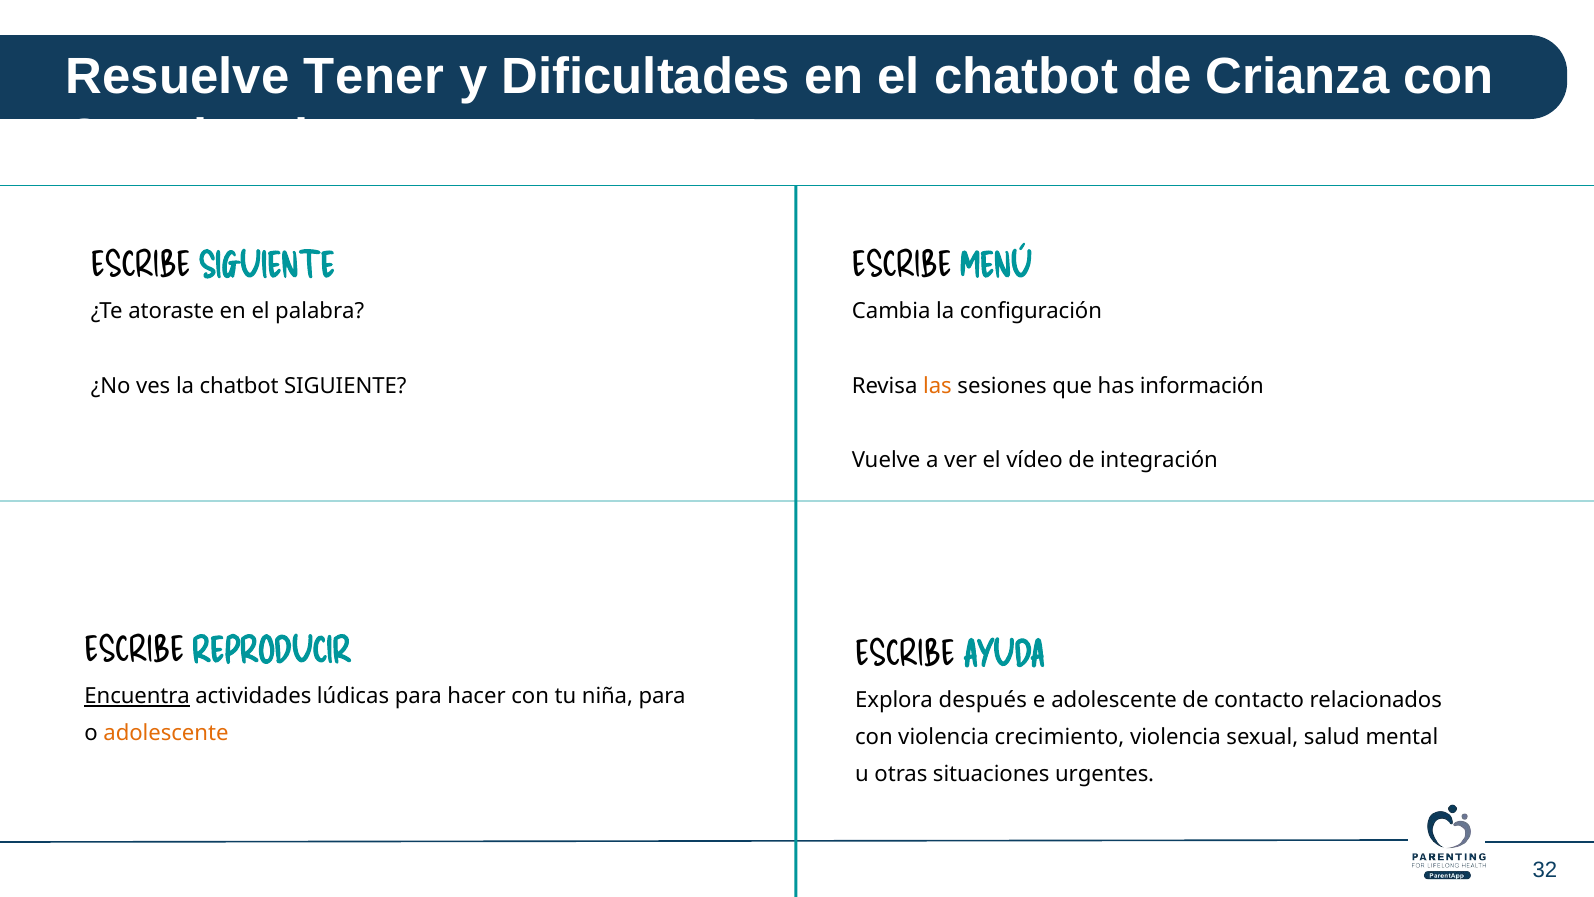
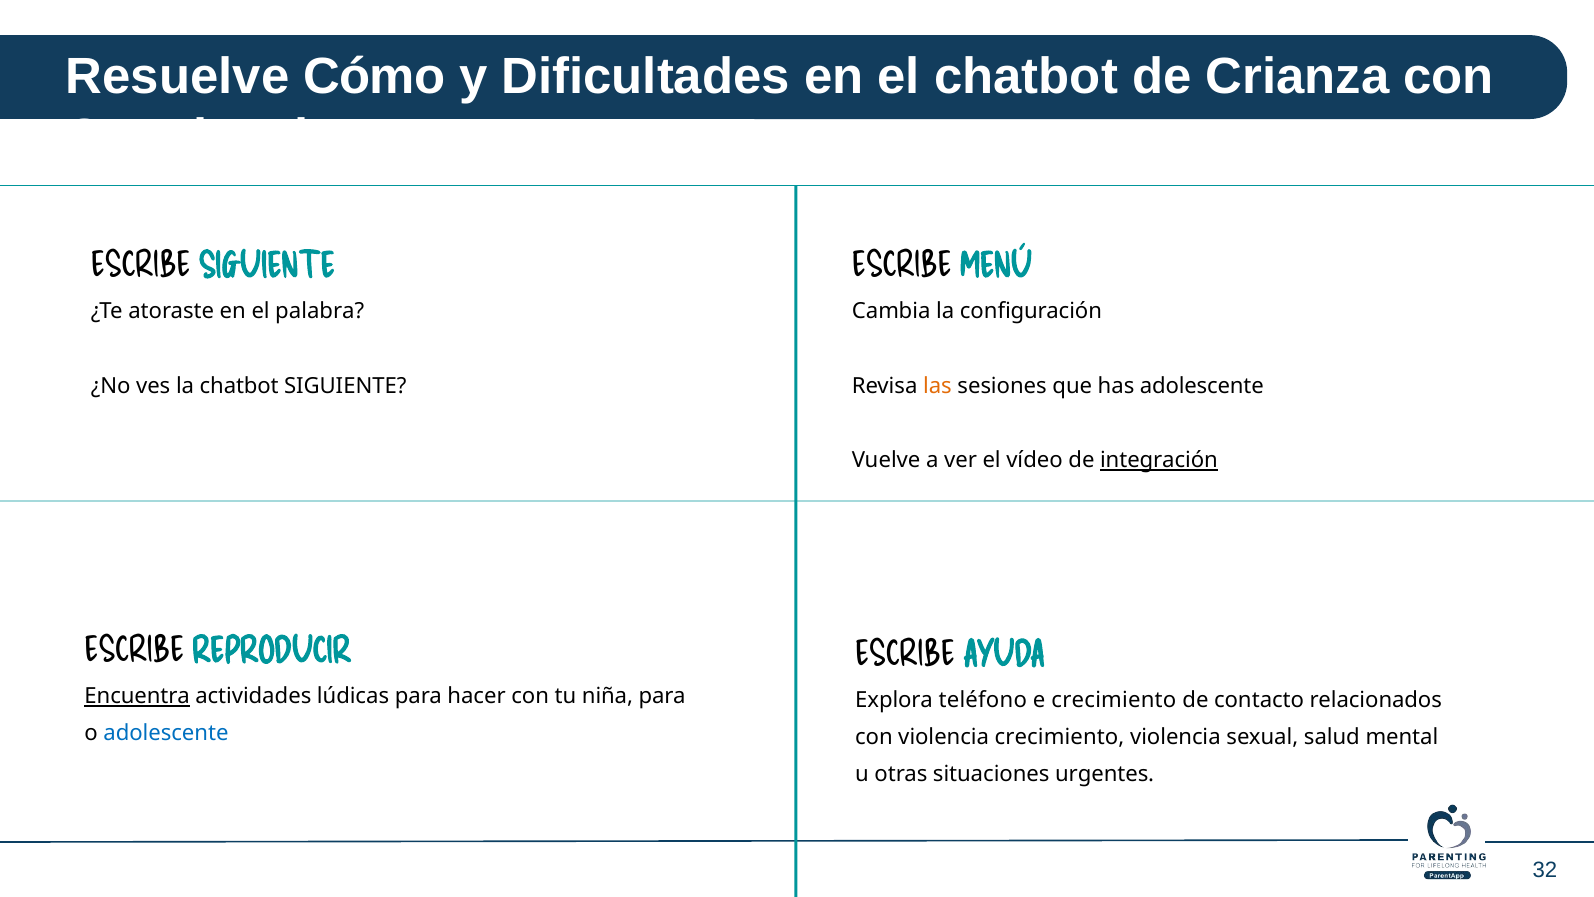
Tener: Tener -> Cómo
has información: información -> adolescente
integración underline: none -> present
después: después -> teléfono
e adolescente: adolescente -> crecimiento
adolescente at (166, 733) colour: orange -> blue
